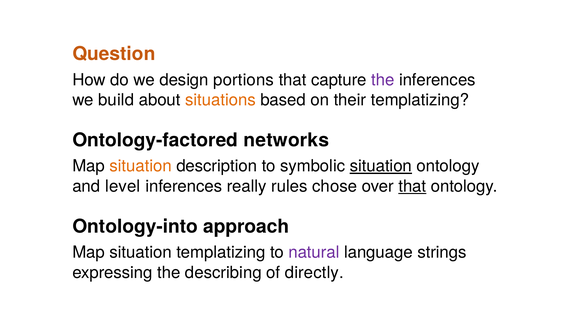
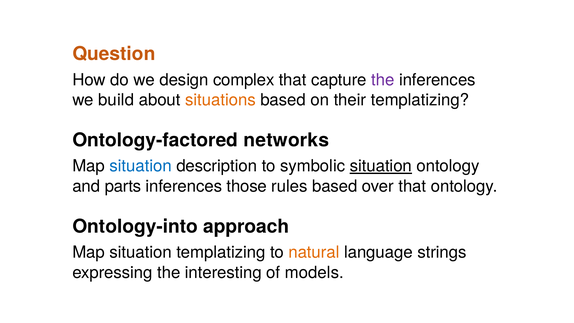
portions: portions -> complex
situation at (141, 166) colour: orange -> blue
level: level -> parts
really: really -> those
rules chose: chose -> based
that at (412, 186) underline: present -> none
natural colour: purple -> orange
describing: describing -> interesting
directly: directly -> models
